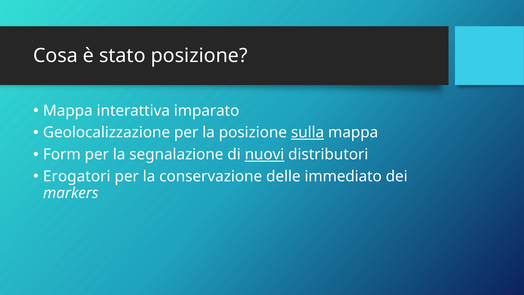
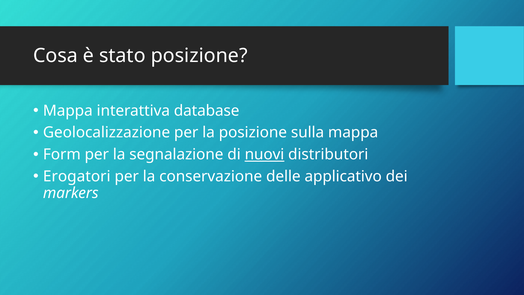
imparato: imparato -> database
sulla underline: present -> none
immediato: immediato -> applicativo
